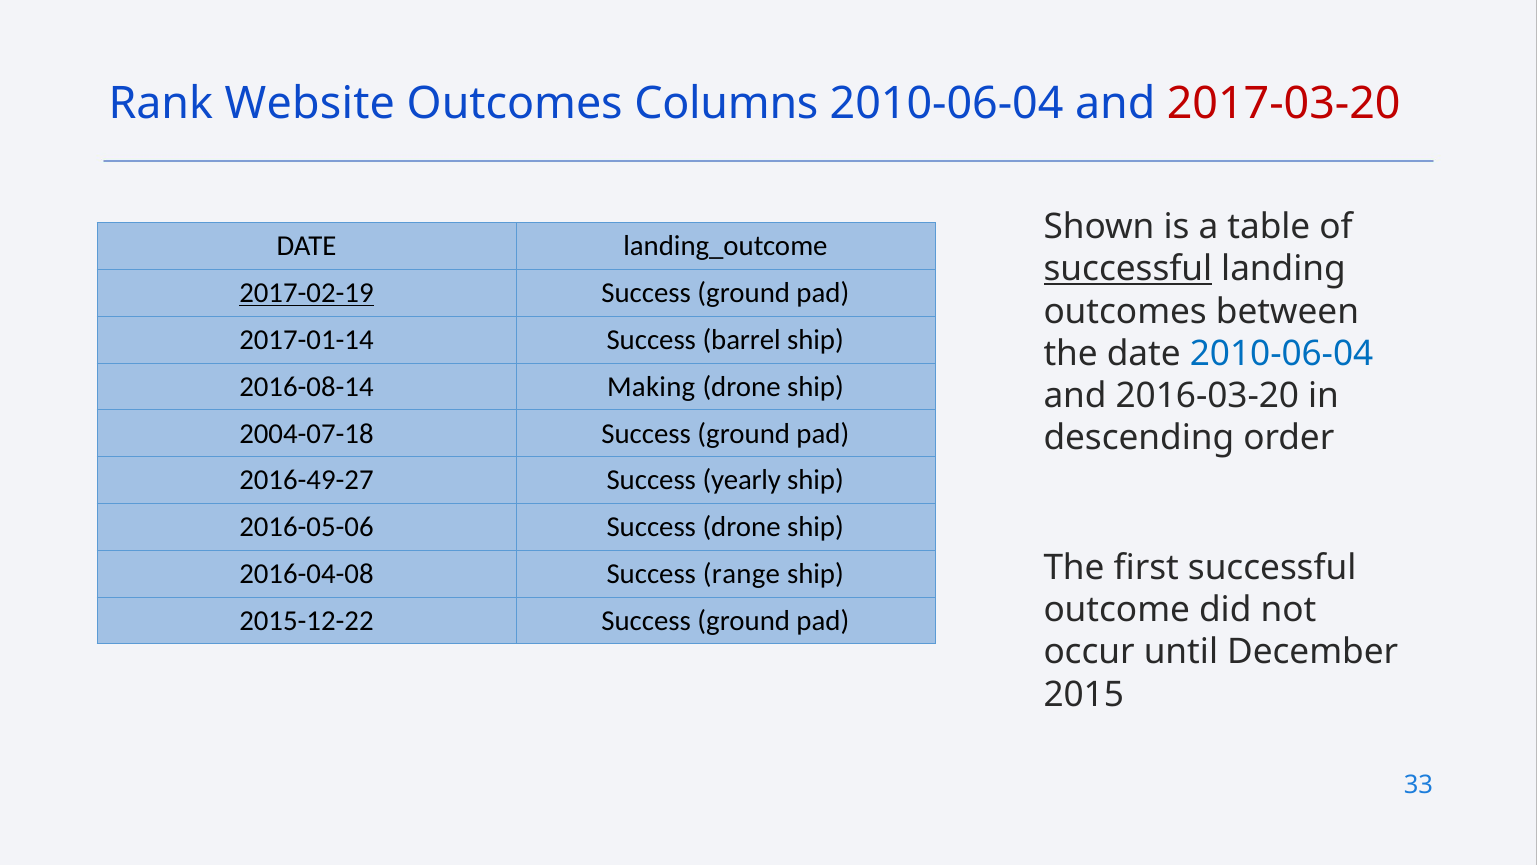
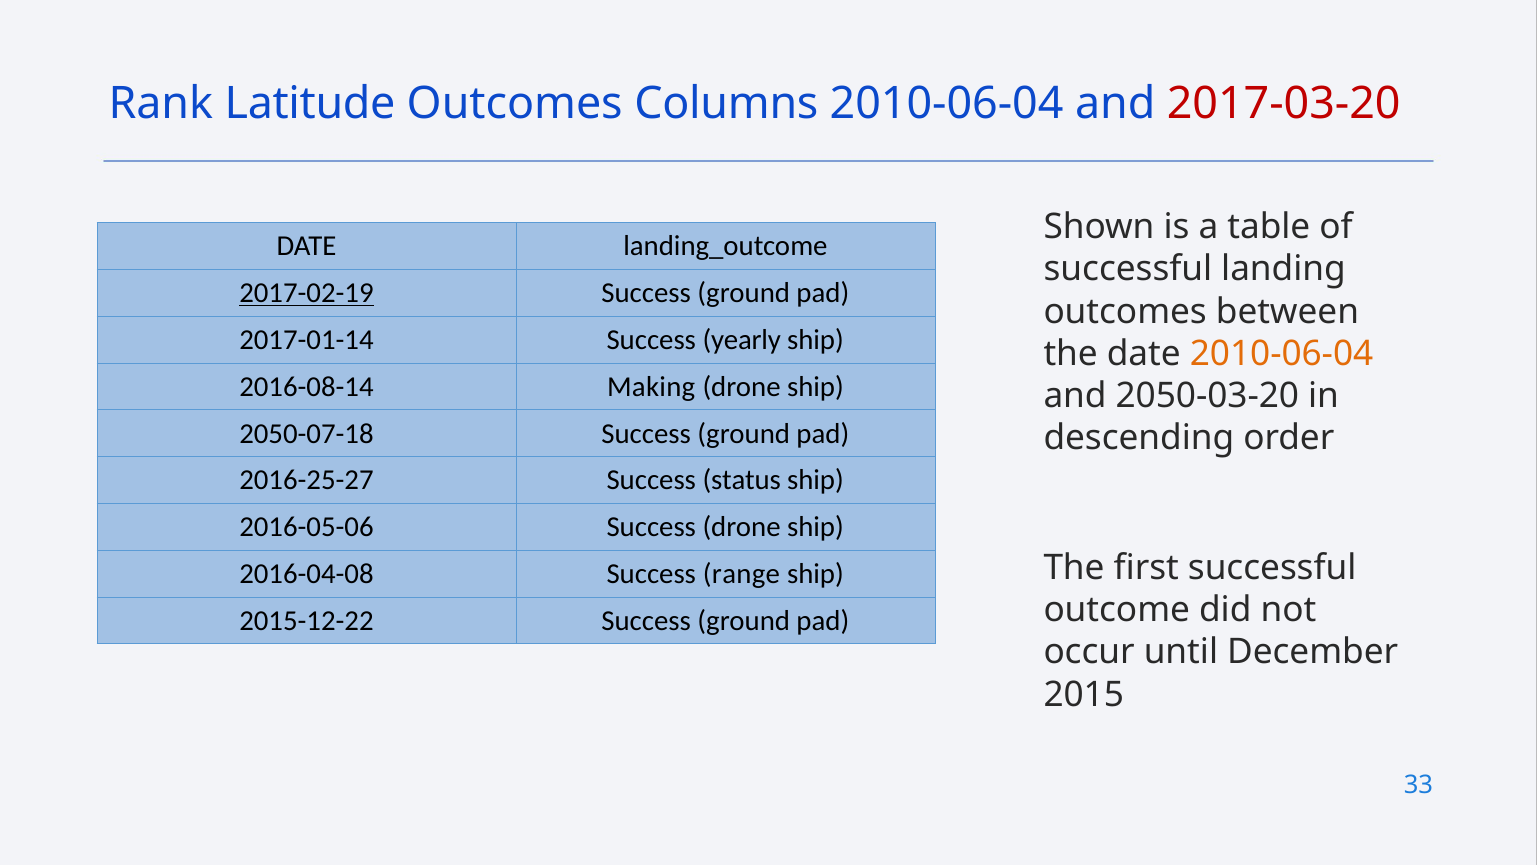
Website: Website -> Latitude
successful at (1128, 269) underline: present -> none
barrel: barrel -> yearly
2010-06-04 at (1282, 354) colour: blue -> orange
2016-03-20: 2016-03-20 -> 2050-03-20
2004-07-18: 2004-07-18 -> 2050-07-18
2016-49-27: 2016-49-27 -> 2016-25-27
yearly: yearly -> status
